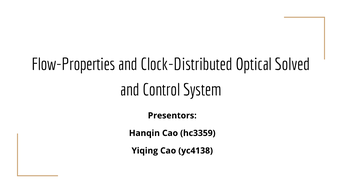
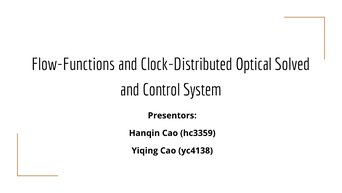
Flow-Properties: Flow-Properties -> Flow-Functions
